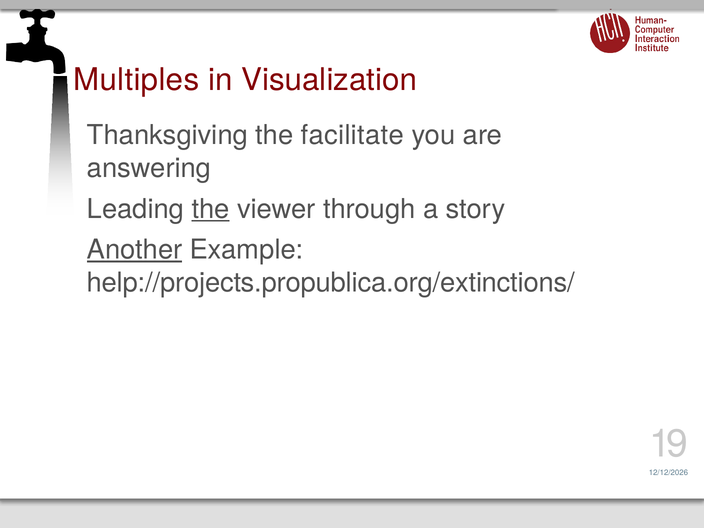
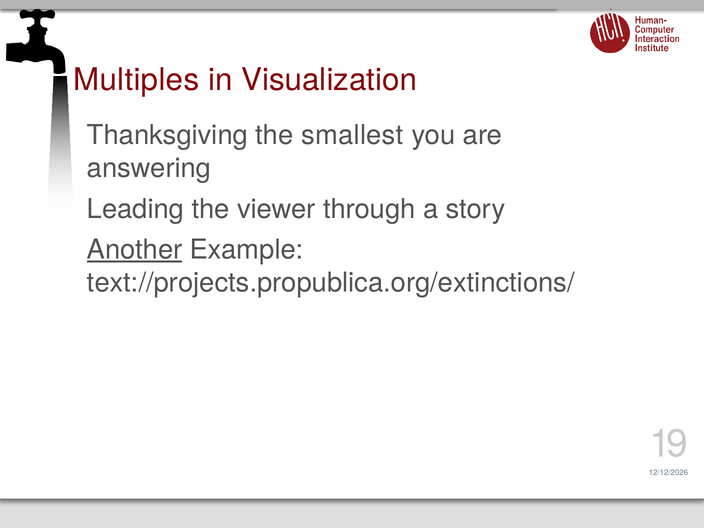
facilitate: facilitate -> smallest
the at (211, 209) underline: present -> none
help://projects.propublica.org/extinctions/: help://projects.propublica.org/extinctions/ -> text://projects.propublica.org/extinctions/
